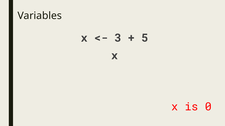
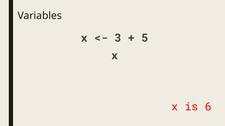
0: 0 -> 6
